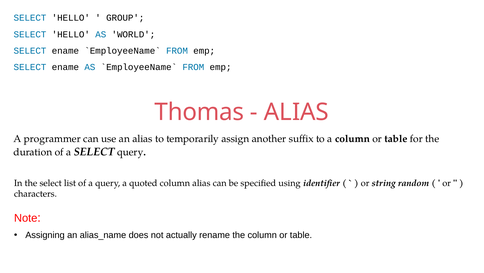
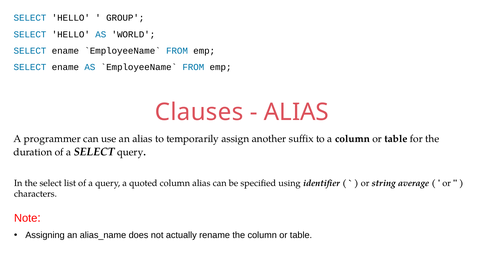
Thomas: Thomas -> Clauses
random: random -> average
